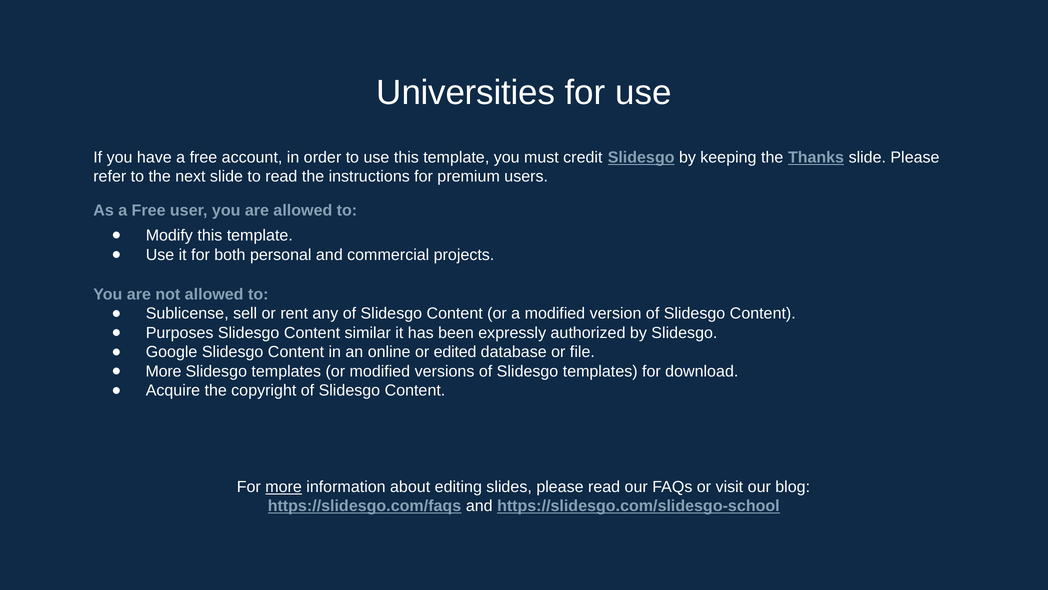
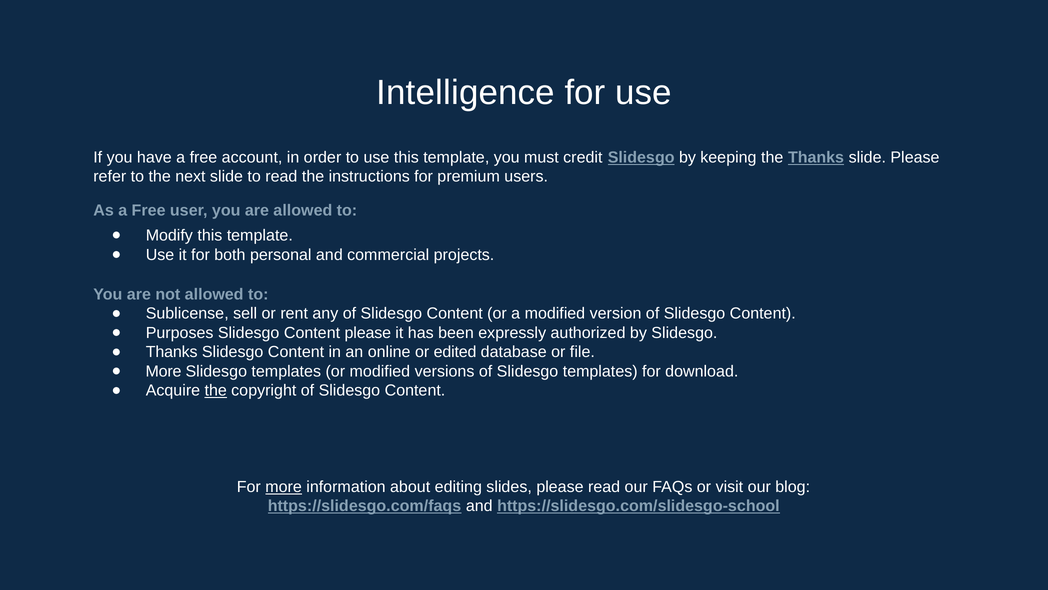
Universities: Universities -> Intelligence
Content similar: similar -> please
Google at (172, 352): Google -> Thanks
the at (216, 390) underline: none -> present
